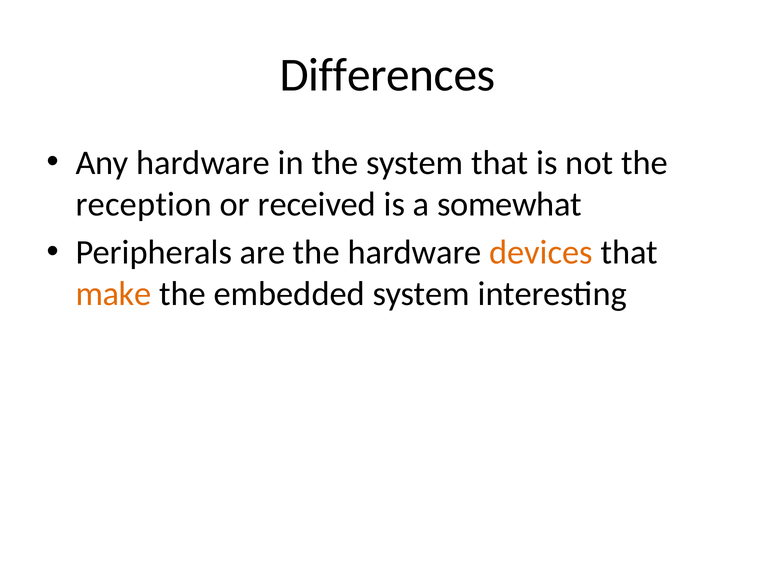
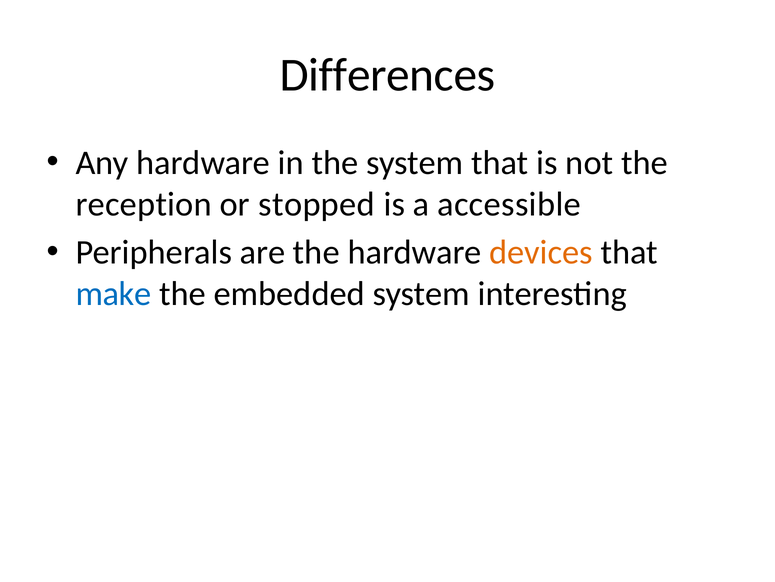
received: received -> stopped
somewhat: somewhat -> accessible
make colour: orange -> blue
